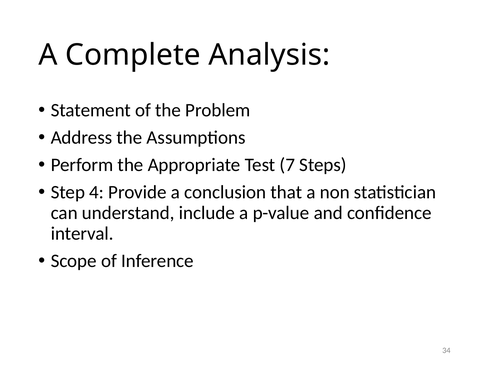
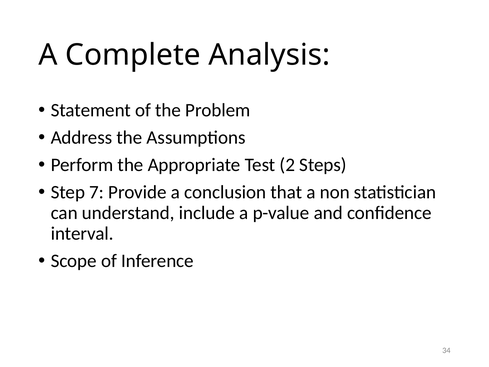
7: 7 -> 2
4: 4 -> 7
